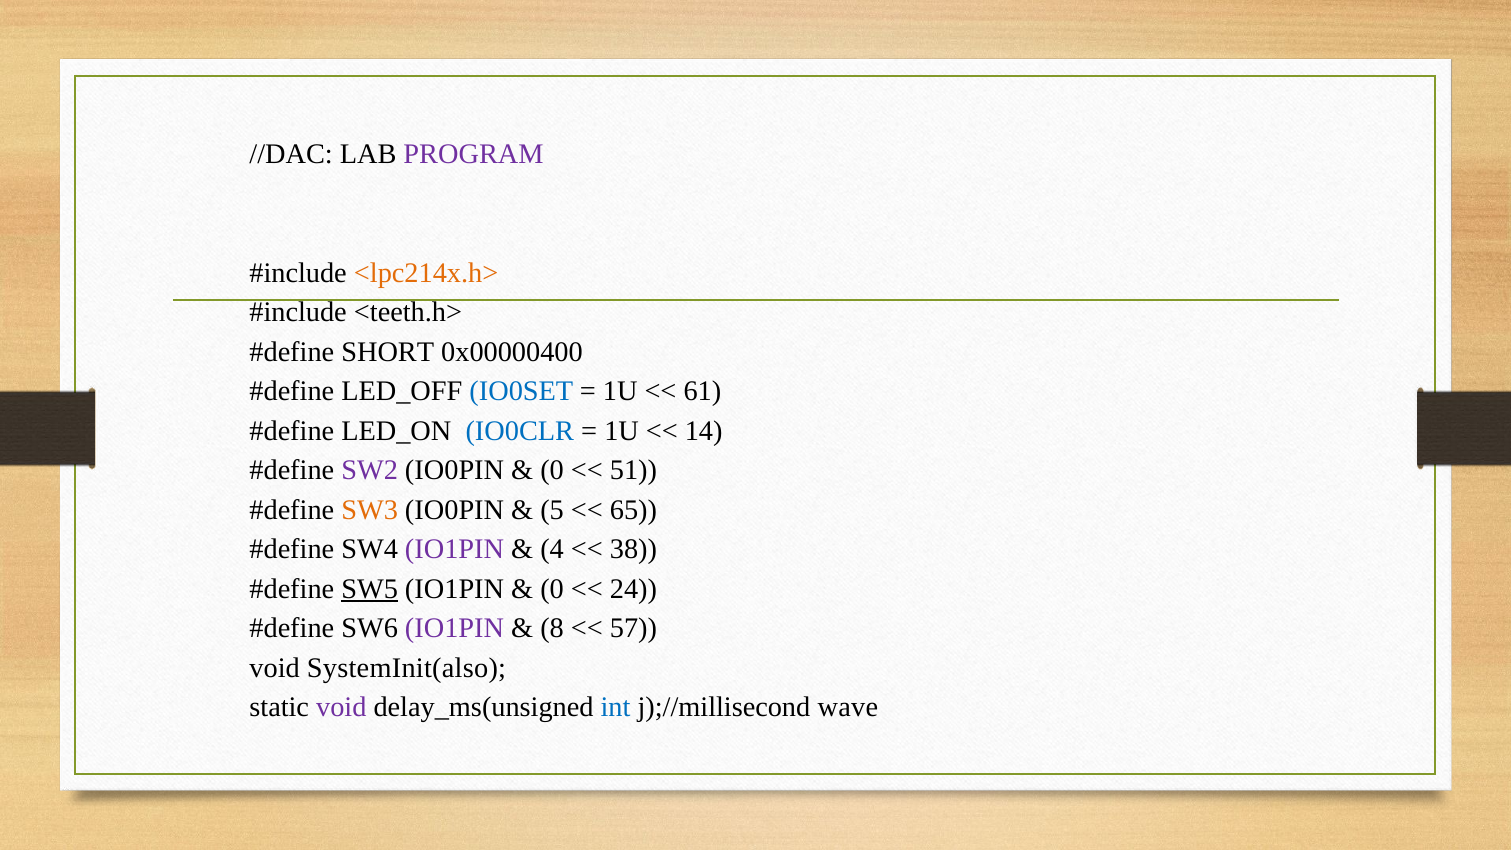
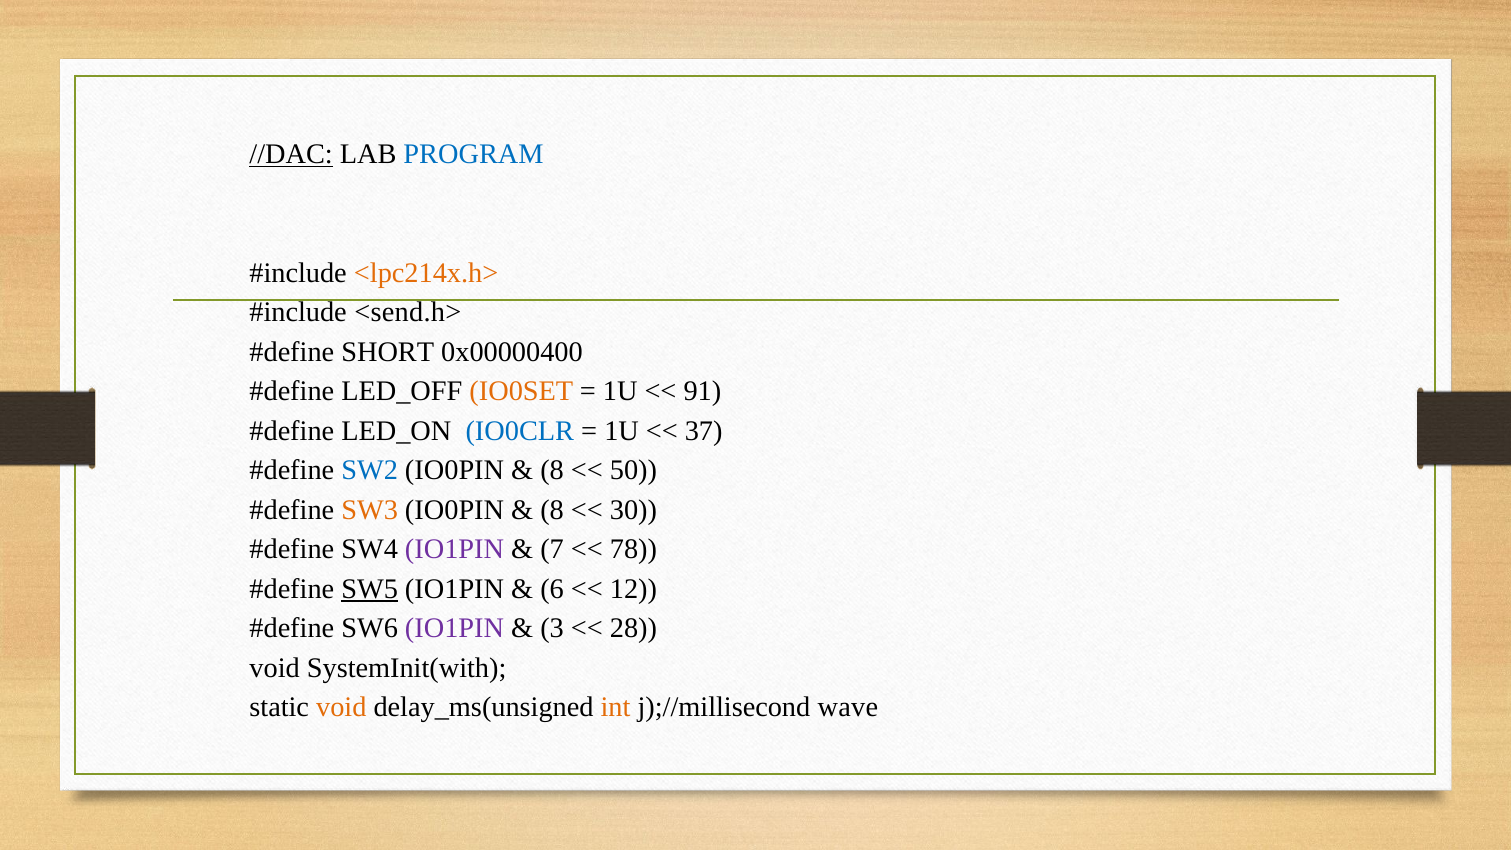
//DAC underline: none -> present
PROGRAM colour: purple -> blue
<teeth.h>: <teeth.h> -> <send.h>
IO0SET colour: blue -> orange
61: 61 -> 91
14: 14 -> 37
SW2 colour: purple -> blue
0 at (552, 470): 0 -> 8
51: 51 -> 50
5 at (552, 510): 5 -> 8
65: 65 -> 30
4: 4 -> 7
38: 38 -> 78
0 at (552, 589): 0 -> 6
24: 24 -> 12
8: 8 -> 3
57: 57 -> 28
SystemInit(also: SystemInit(also -> SystemInit(with
void at (341, 707) colour: purple -> orange
int colour: blue -> orange
